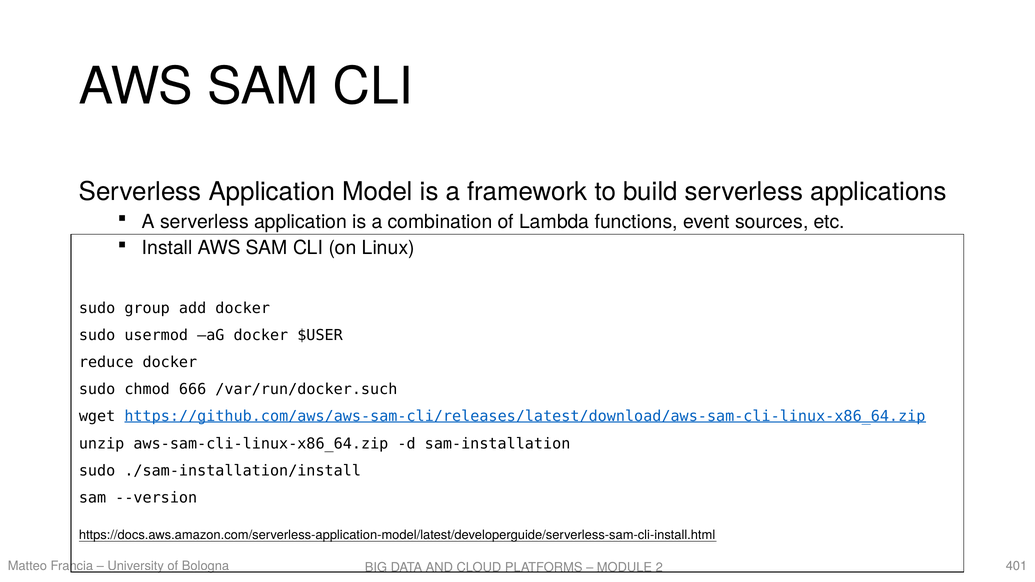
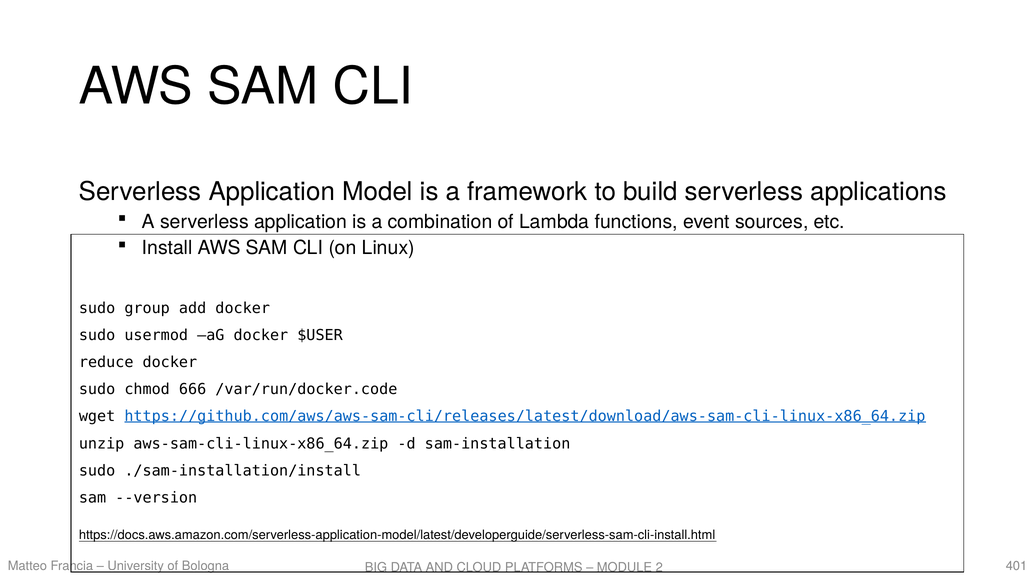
/var/run/docker.such: /var/run/docker.such -> /var/run/docker.code
